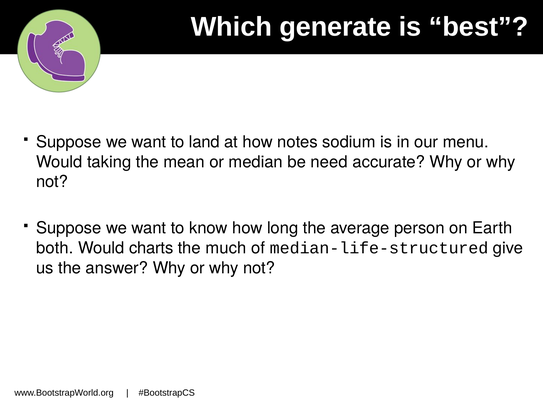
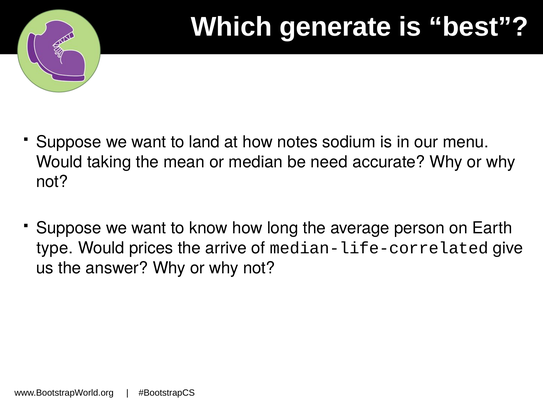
both: both -> type
charts: charts -> prices
much: much -> arrive
median-life-structured: median-life-structured -> median-life-correlated
